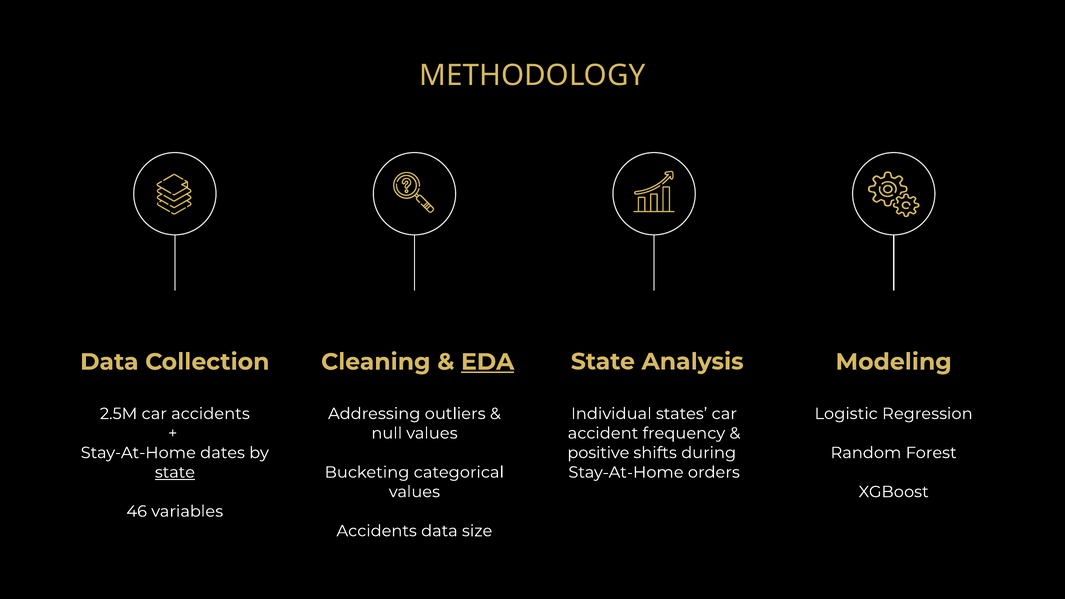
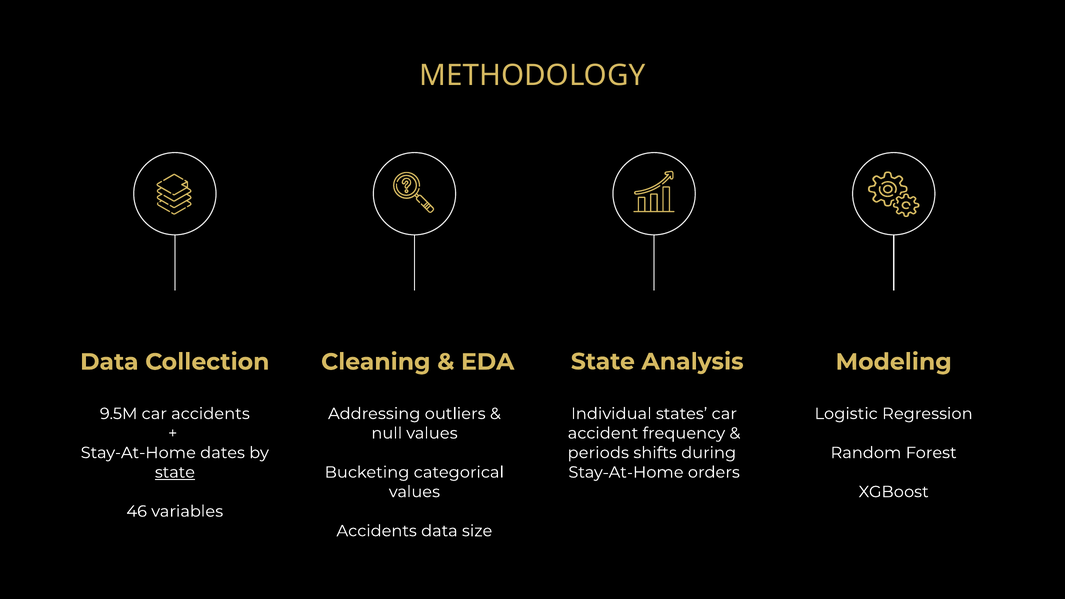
EDA underline: present -> none
2.5M: 2.5M -> 9.5M
positive: positive -> periods
